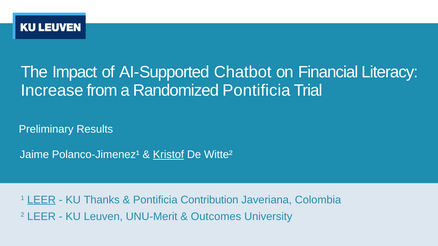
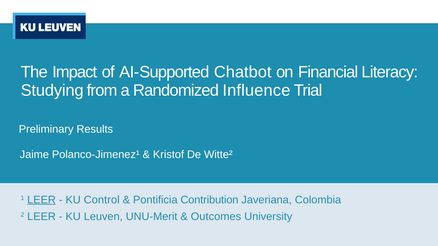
Increase: Increase -> Studying
Randomized Pontificia: Pontificia -> Influence
Kristof underline: present -> none
Thanks: Thanks -> Control
